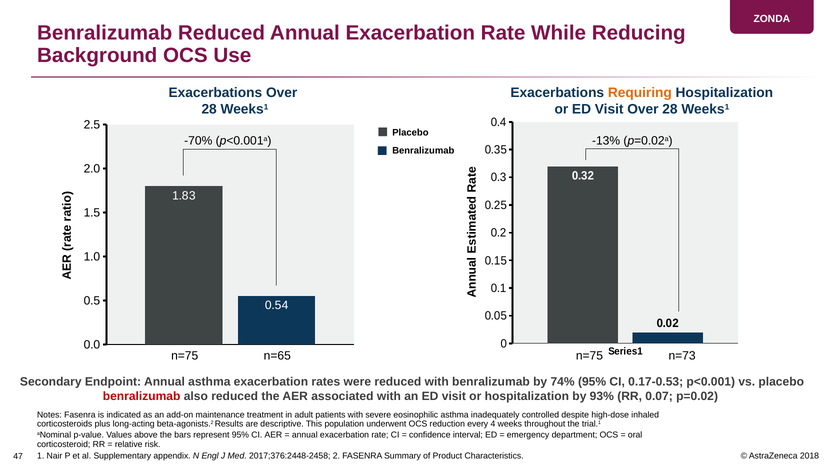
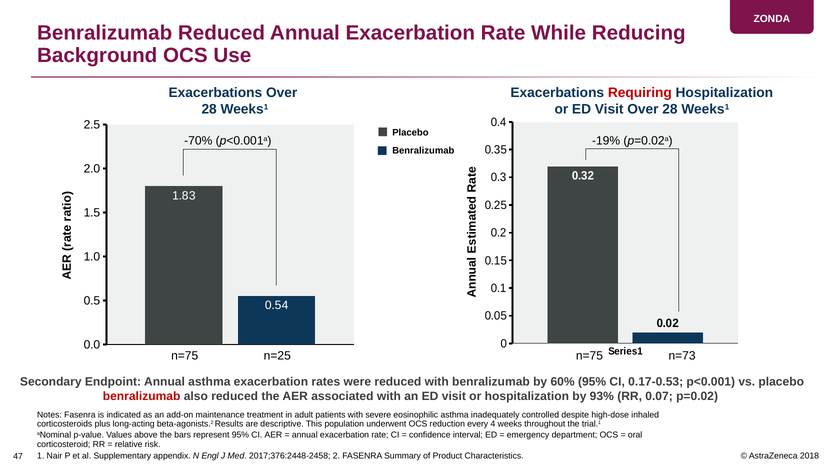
Requiring colour: orange -> red
-13%: -13% -> -19%
n=65: n=65 -> n=25
74%: 74% -> 60%
